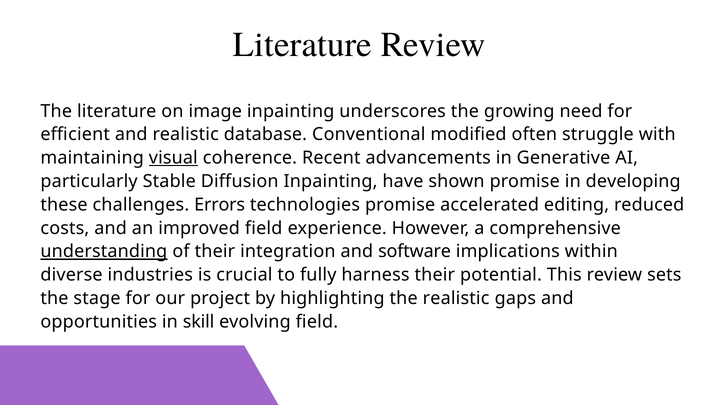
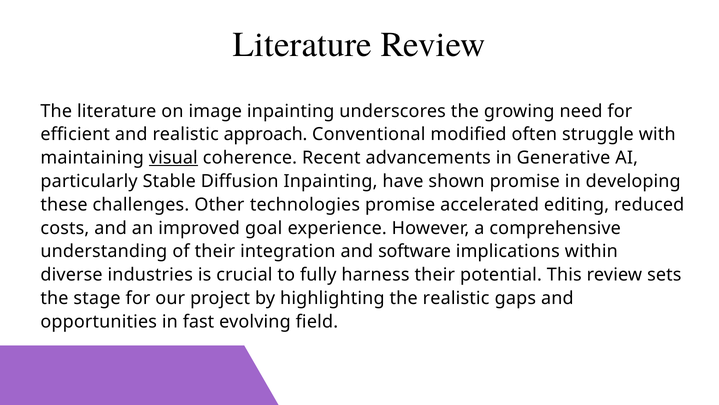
database: database -> approach
Errors: Errors -> Other
improved field: field -> goal
understanding underline: present -> none
skill: skill -> fast
